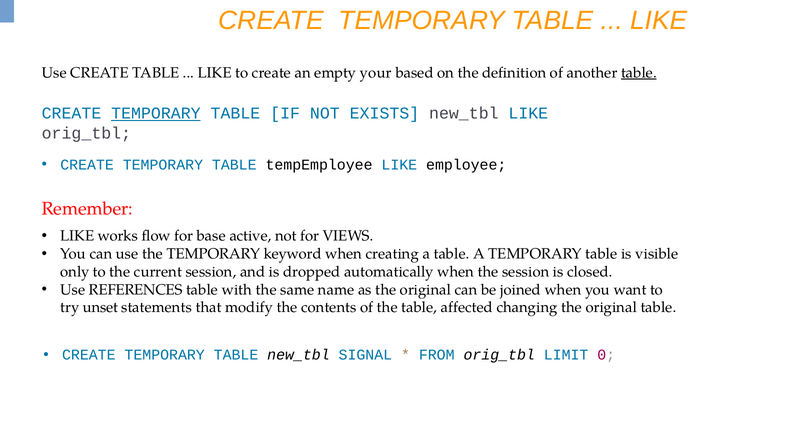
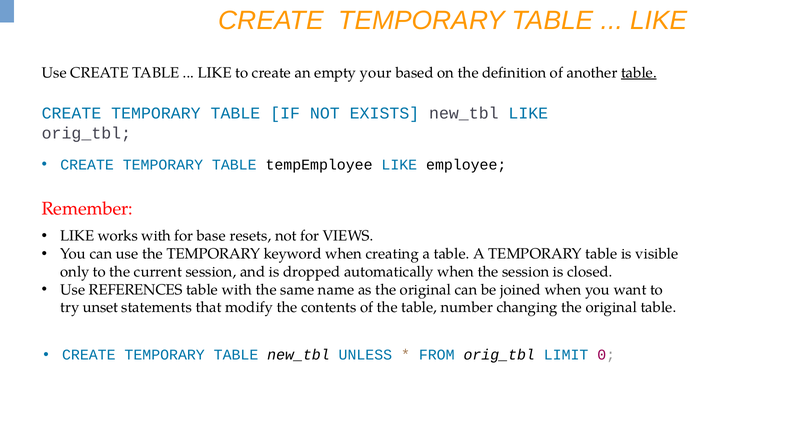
TEMPORARY at (156, 113) underline: present -> none
works flow: flow -> with
active: active -> resets
affected: affected -> number
SIGNAL: SIGNAL -> UNLESS
